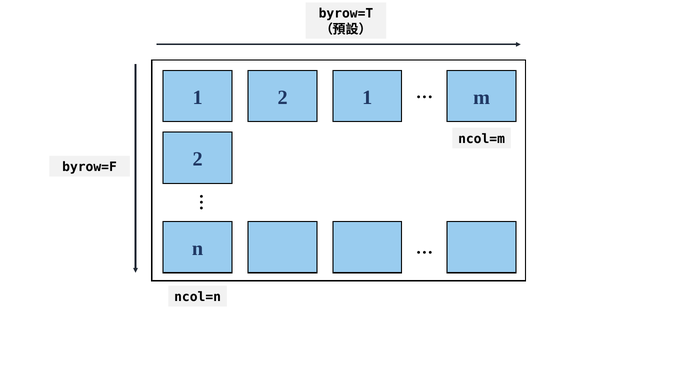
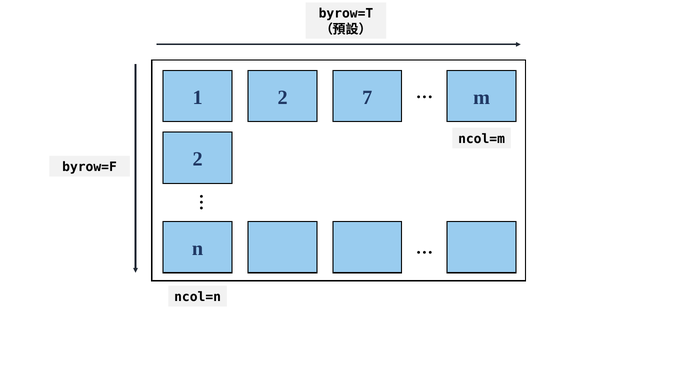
2 1: 1 -> 7
